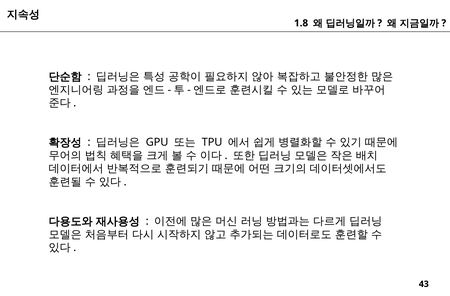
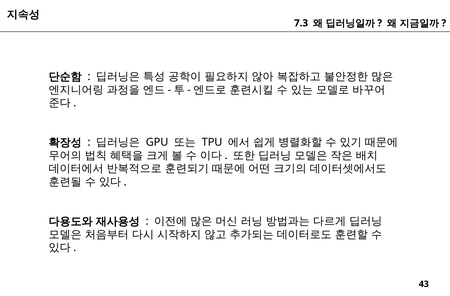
1.8: 1.8 -> 7.3
